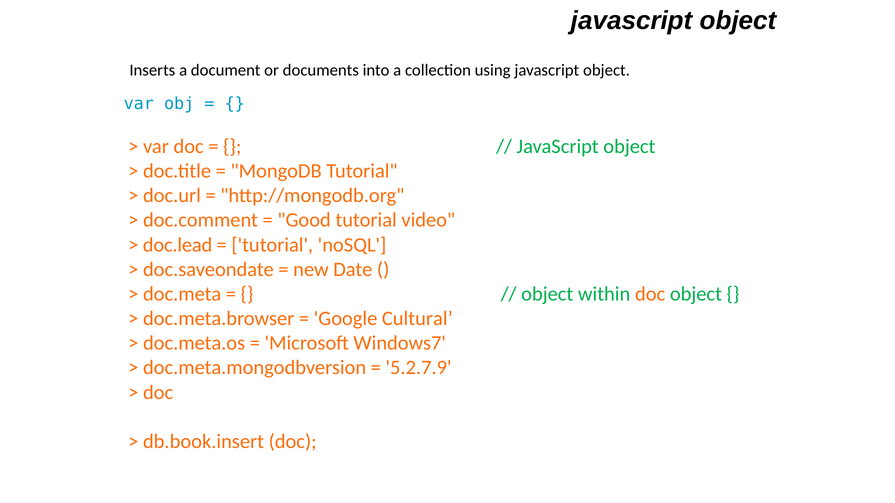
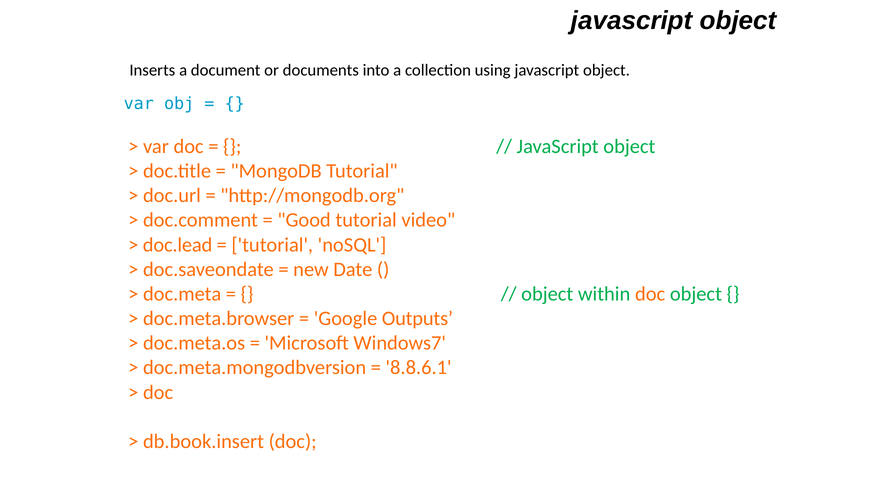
Cultural: Cultural -> Outputs
5.2.7.9: 5.2.7.9 -> 8.8.6.1
